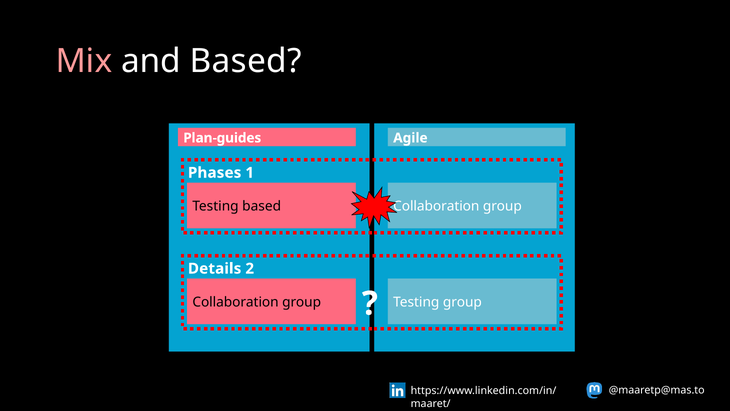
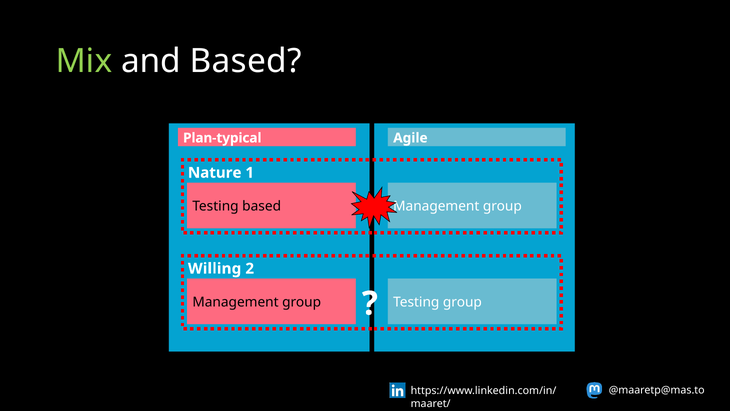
Mix colour: pink -> light green
Plan-guides: Plan-guides -> Plan-typical
Phases: Phases -> Nature
Collaboration at (436, 206): Collaboration -> Management
Details: Details -> Willing
Collaboration at (236, 302): Collaboration -> Management
